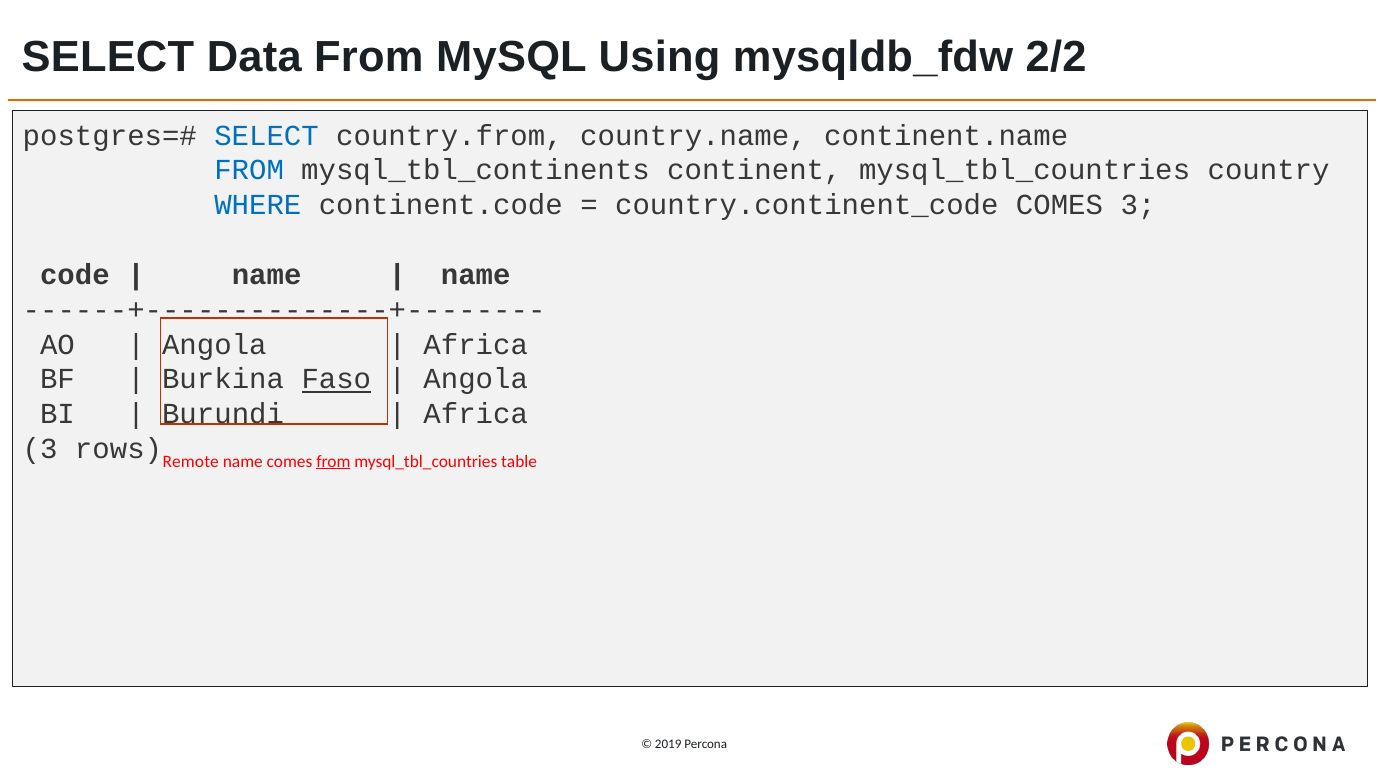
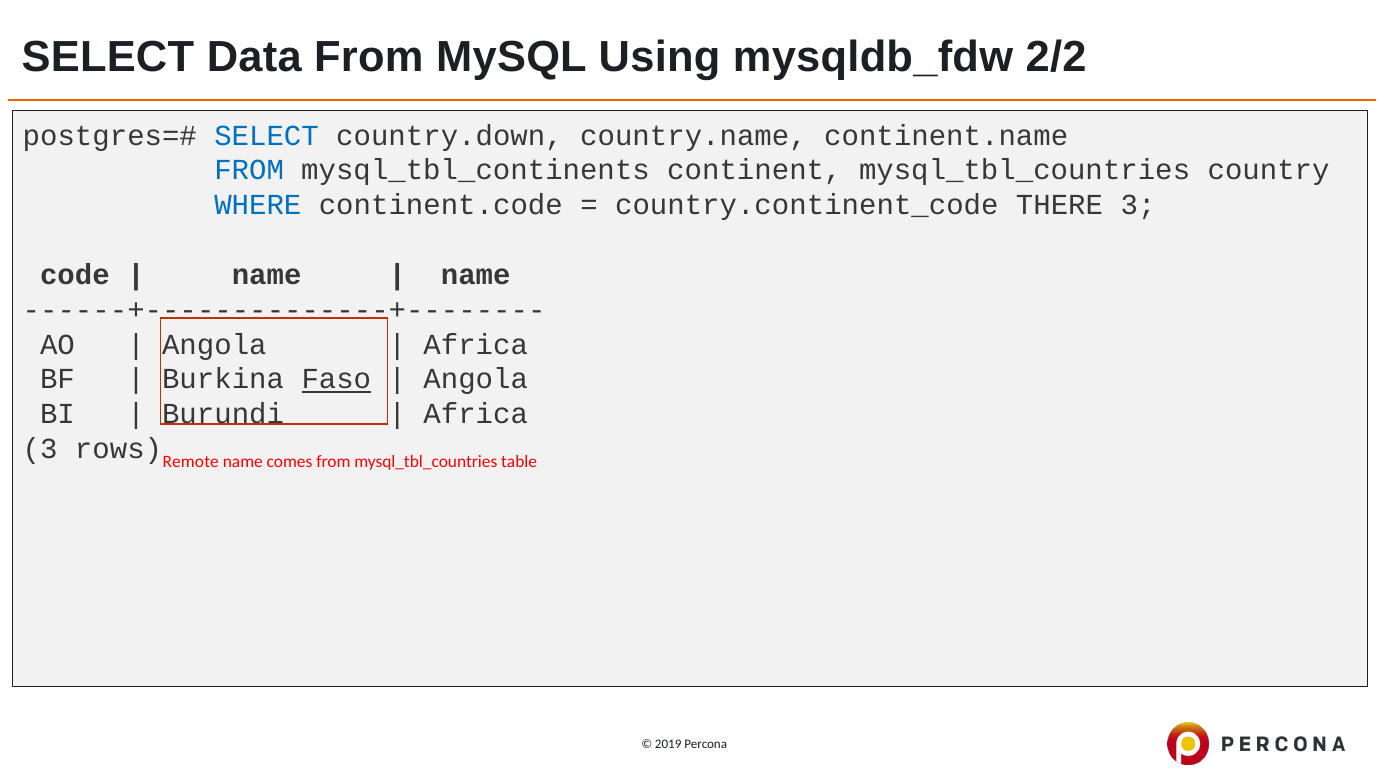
country.from: country.from -> country.down
country.continent_code COMES: COMES -> THERE
from at (333, 461) underline: present -> none
